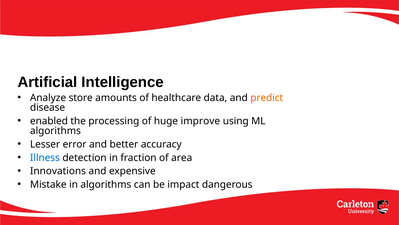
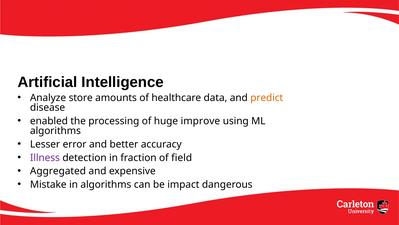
Illness colour: blue -> purple
area: area -> field
Innovations: Innovations -> Aggregated
